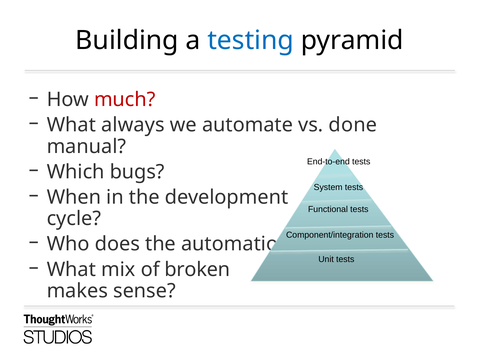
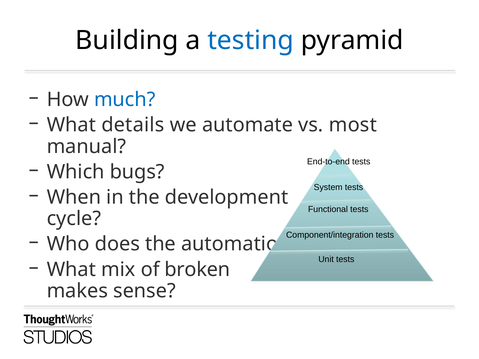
much colour: red -> blue
always: always -> details
done: done -> most
